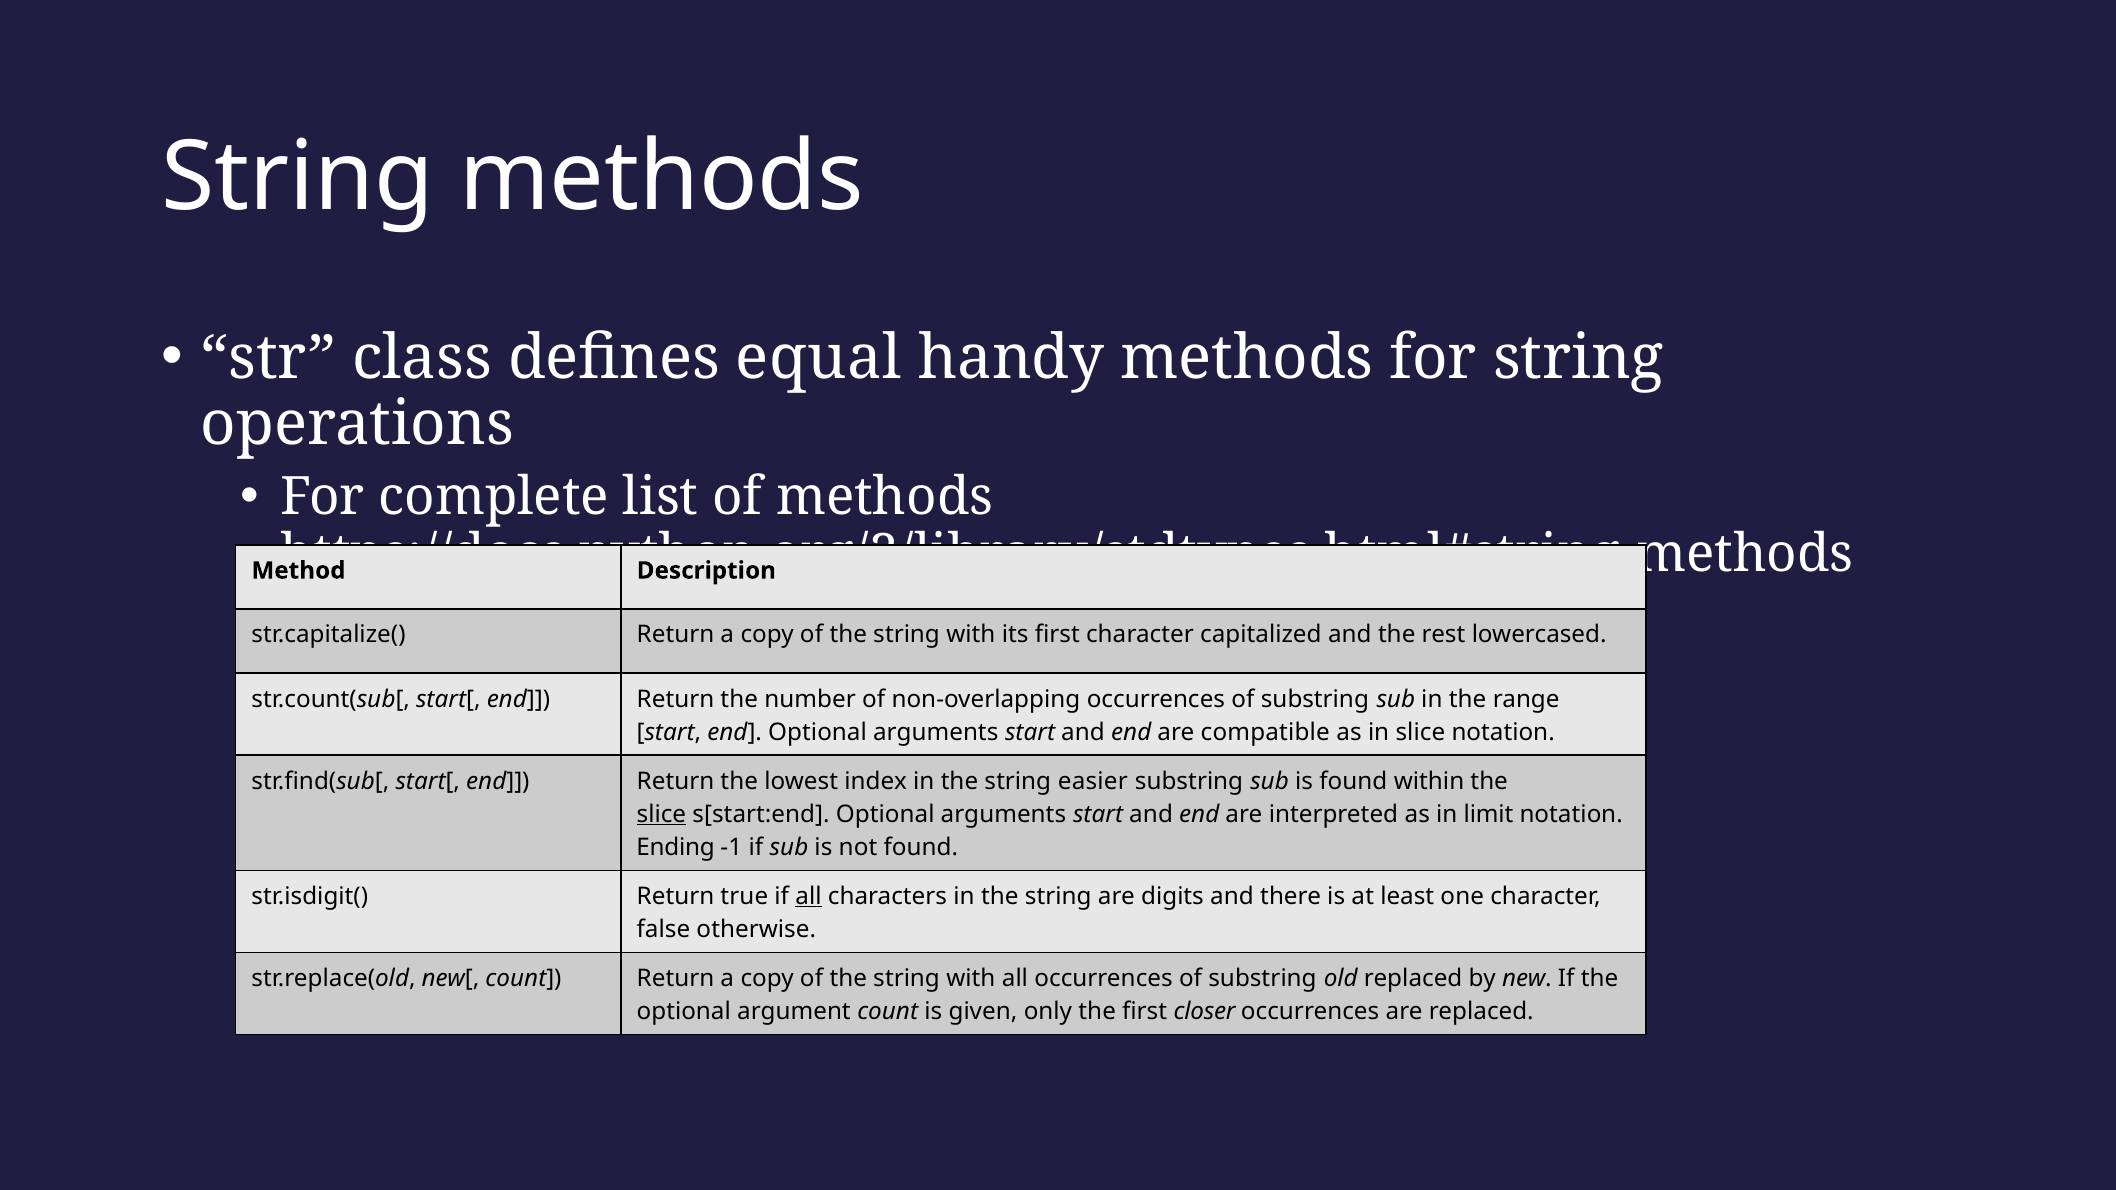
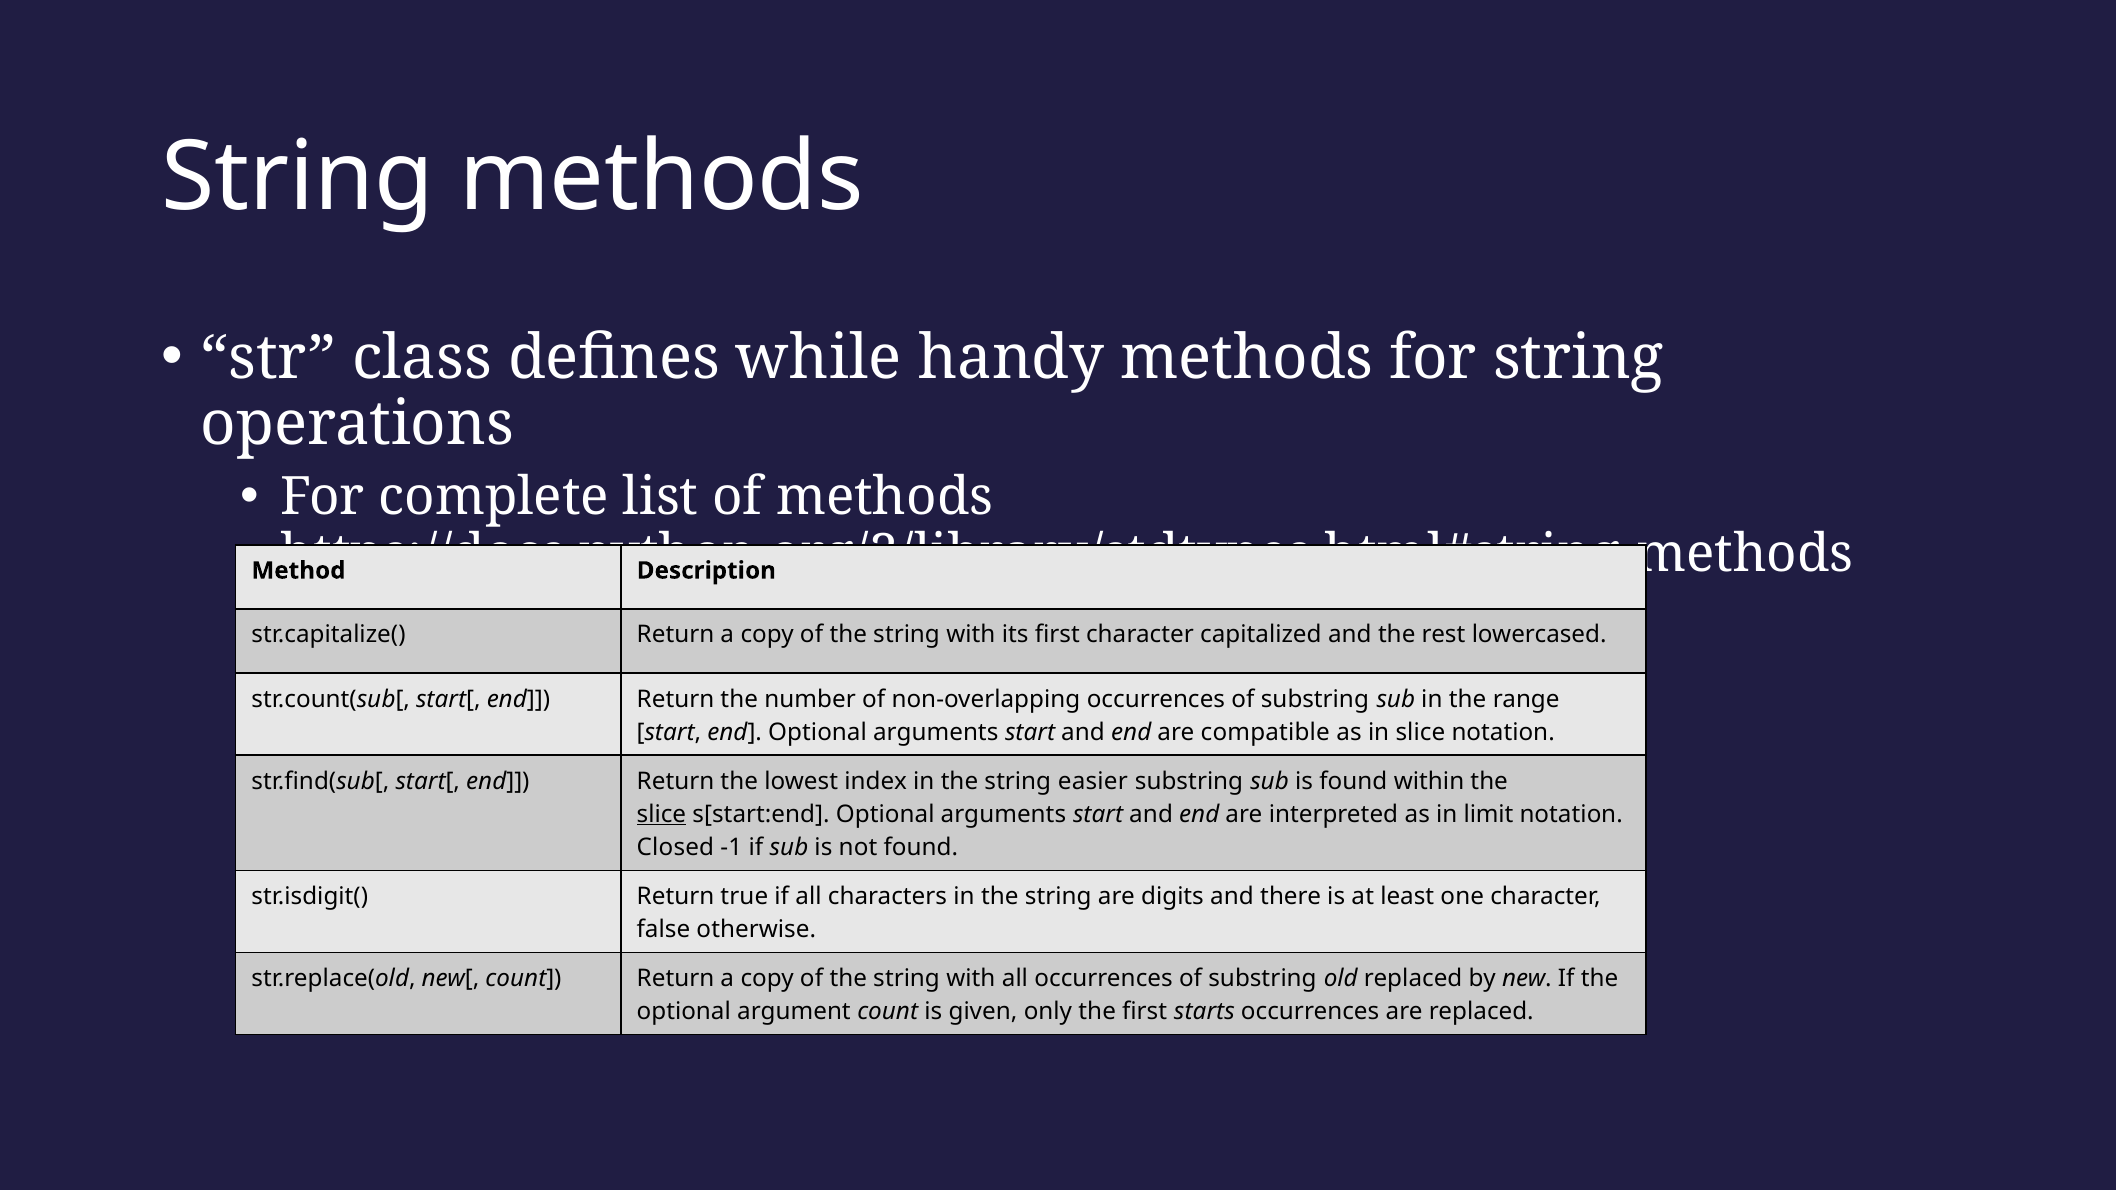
equal: equal -> while
Ending: Ending -> Closed
all at (808, 897) underline: present -> none
closer: closer -> starts
